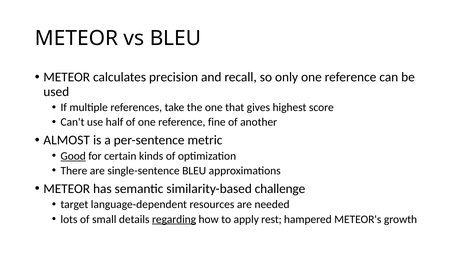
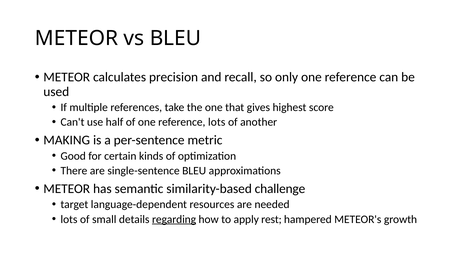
reference fine: fine -> lots
ALMOST: ALMOST -> MAKING
Good underline: present -> none
